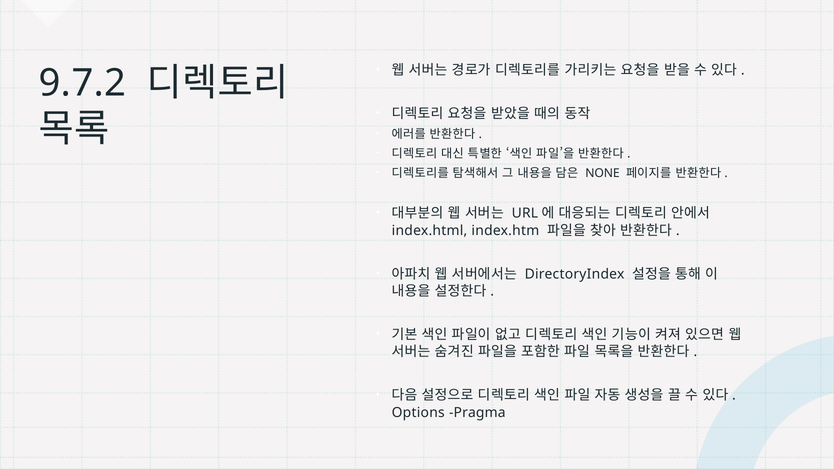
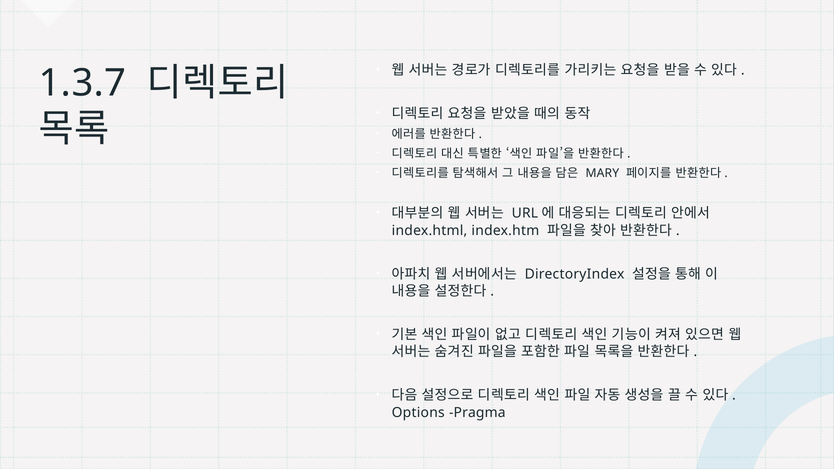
9.7.2: 9.7.2 -> 1.3.7
NONE: NONE -> MARY
